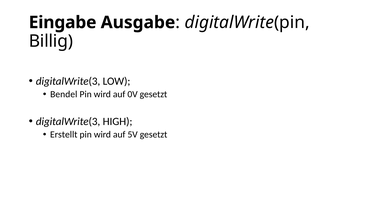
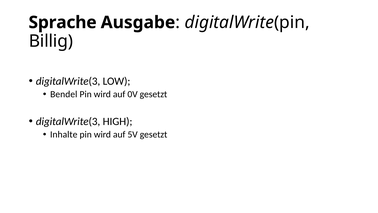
Eingabe: Eingabe -> Sprache
Erstellt: Erstellt -> Inhalte
